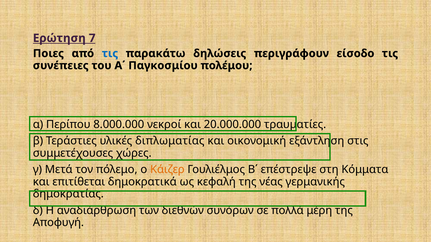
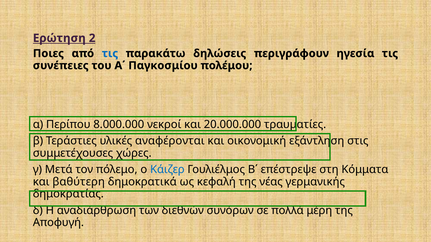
7: 7 -> 2
είσοδο: είσοδο -> ηγεσία
διπλωματίας: διπλωματίας -> αναφέρονται
Κάιζερ colour: orange -> blue
επιτίθεται: επιτίθεται -> βαθύτερη
